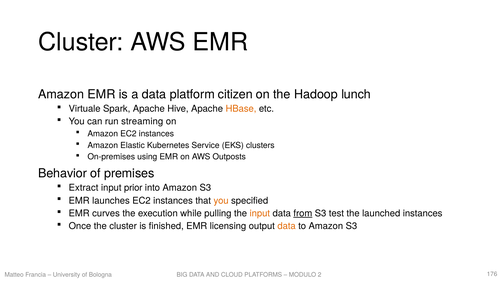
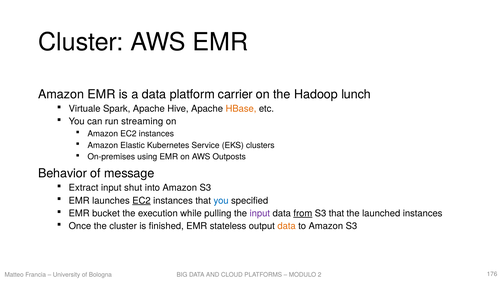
citizen: citizen -> carrier
premises: premises -> message
prior: prior -> shut
EC2 at (141, 200) underline: none -> present
you at (221, 200) colour: orange -> blue
curves: curves -> bucket
input at (260, 213) colour: orange -> purple
S3 test: test -> that
licensing: licensing -> stateless
